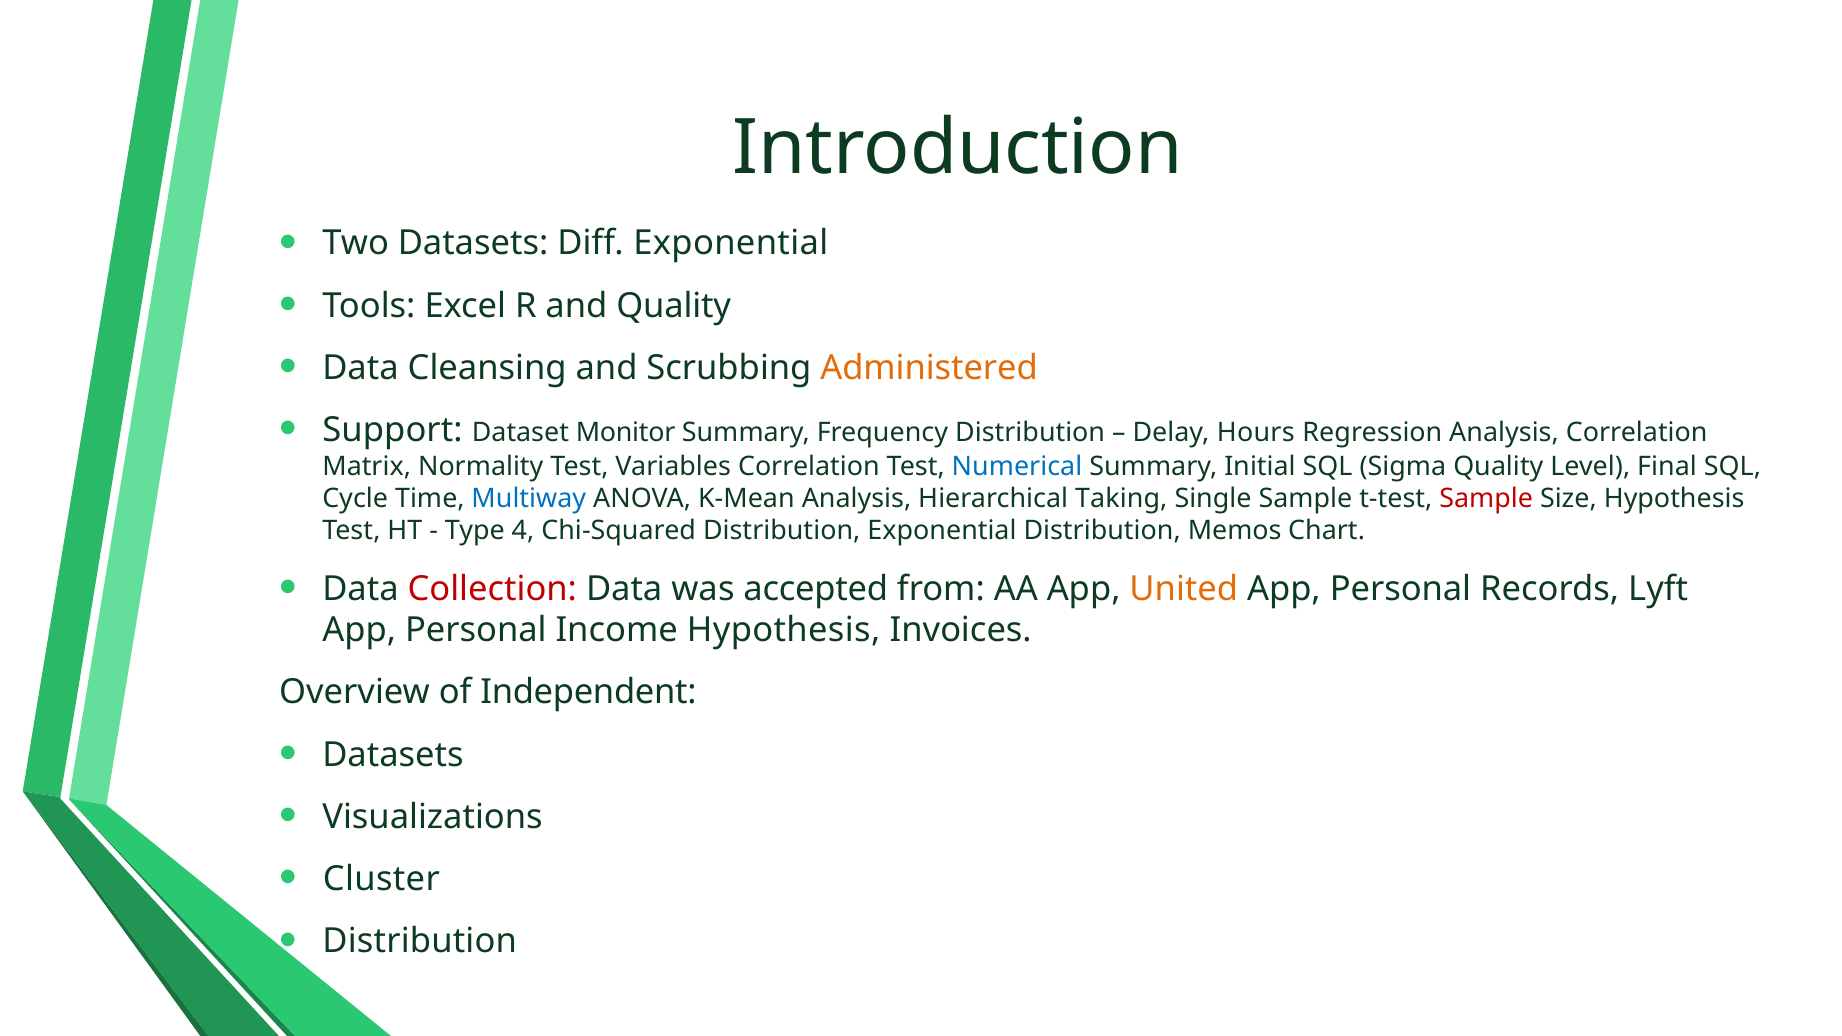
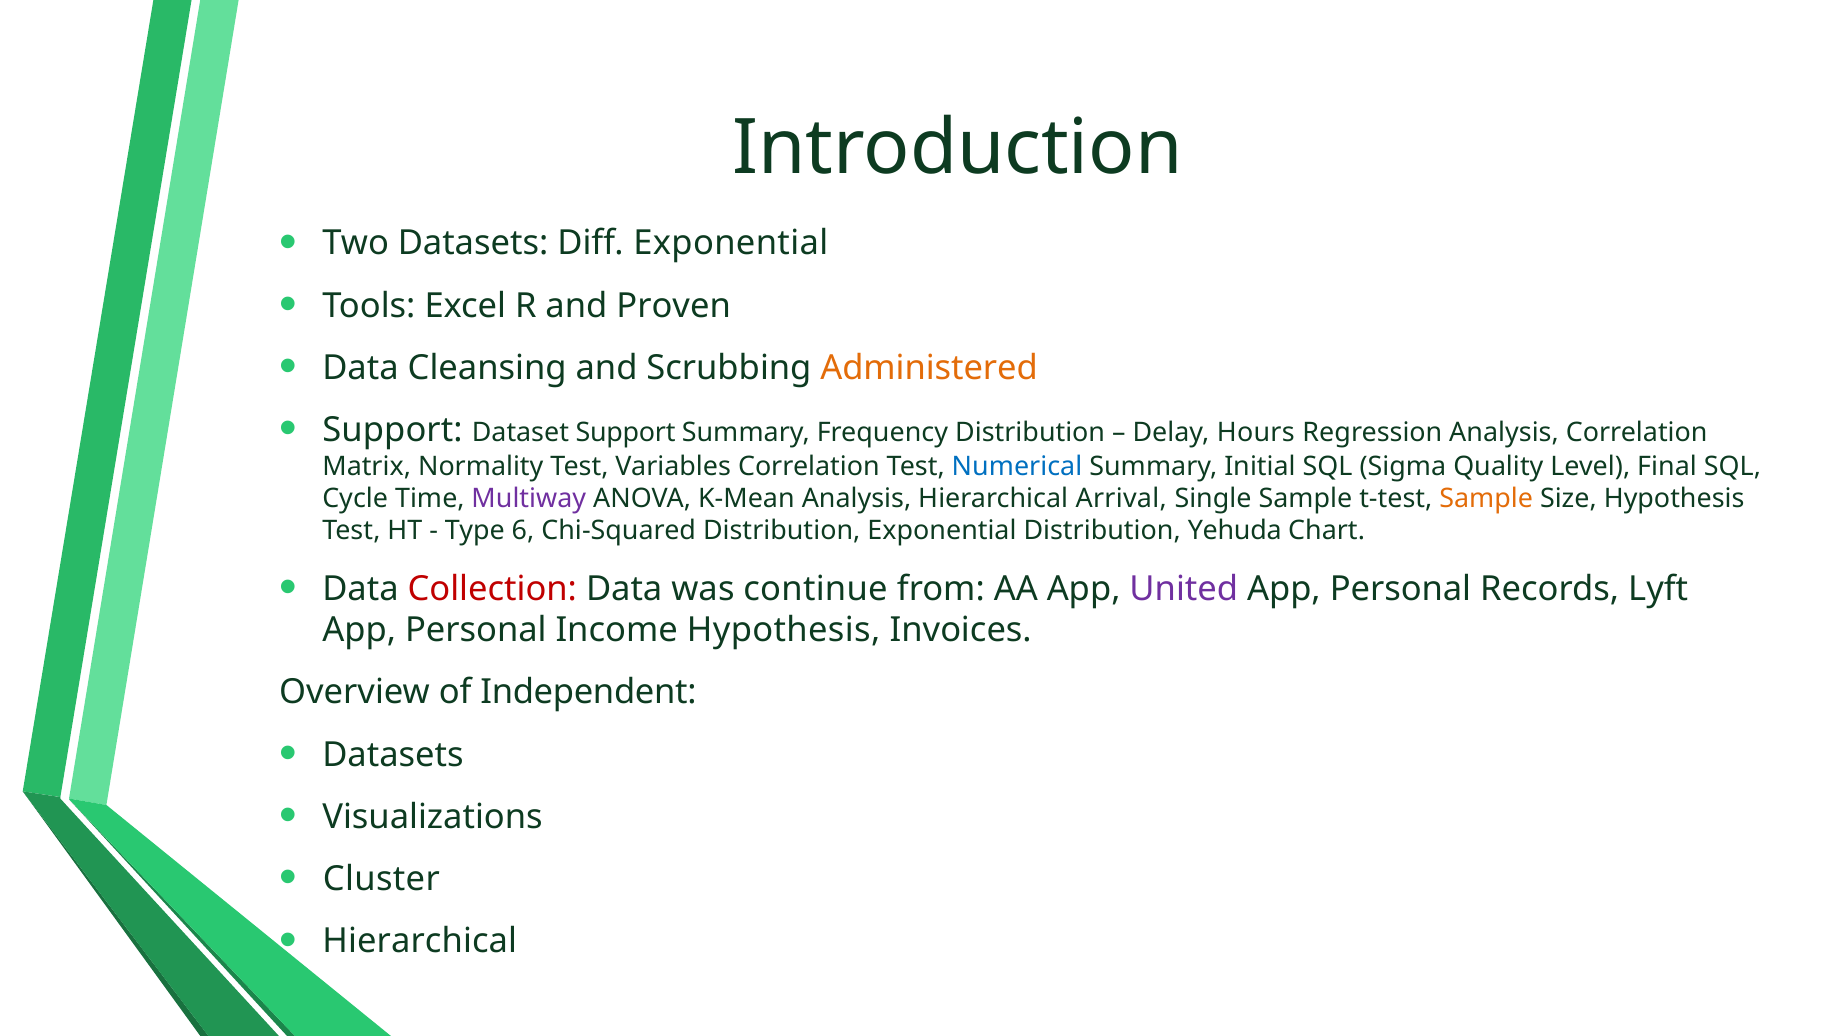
and Quality: Quality -> Proven
Dataset Monitor: Monitor -> Support
Multiway colour: blue -> purple
Taking: Taking -> Arrival
Sample at (1486, 499) colour: red -> orange
4: 4 -> 6
Memos: Memos -> Yehuda
accepted: accepted -> continue
United colour: orange -> purple
Distribution at (420, 941): Distribution -> Hierarchical
